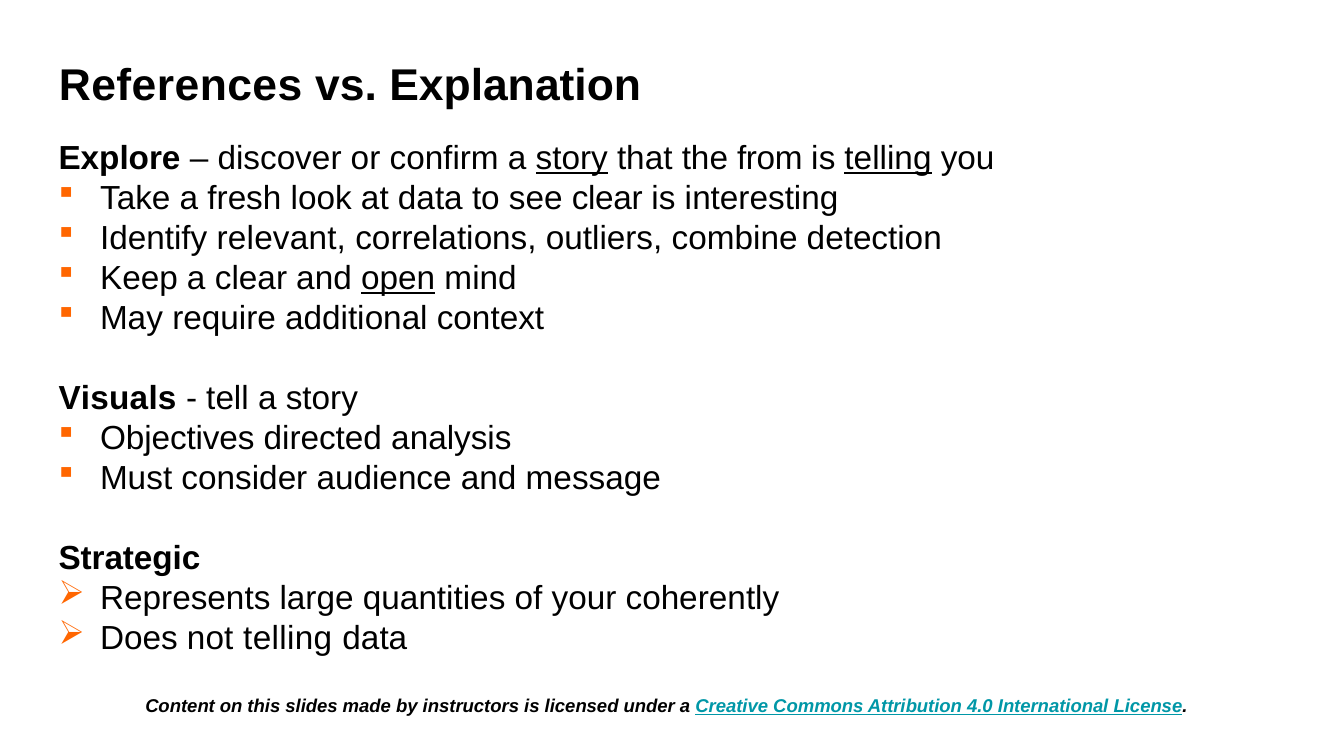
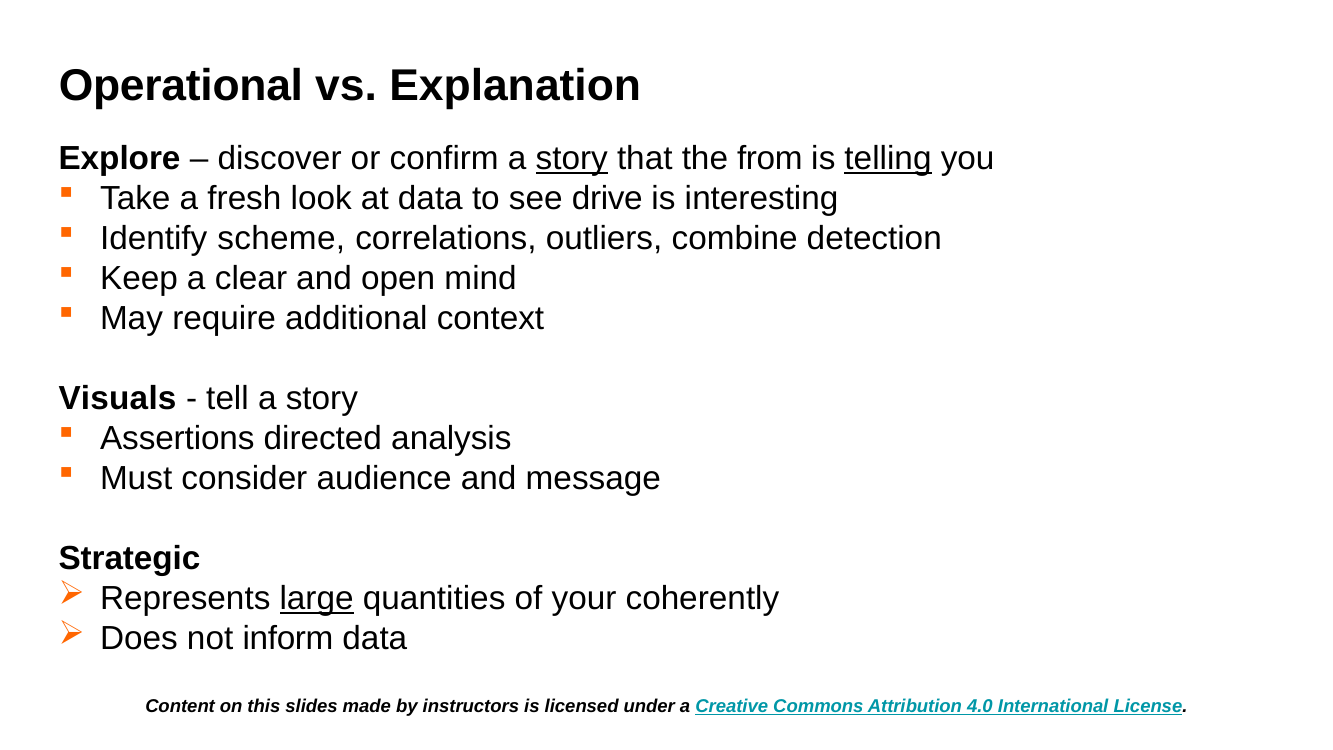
References: References -> Operational
see clear: clear -> drive
relevant: relevant -> scheme
open underline: present -> none
Objectives: Objectives -> Assertions
large underline: none -> present
not telling: telling -> inform
